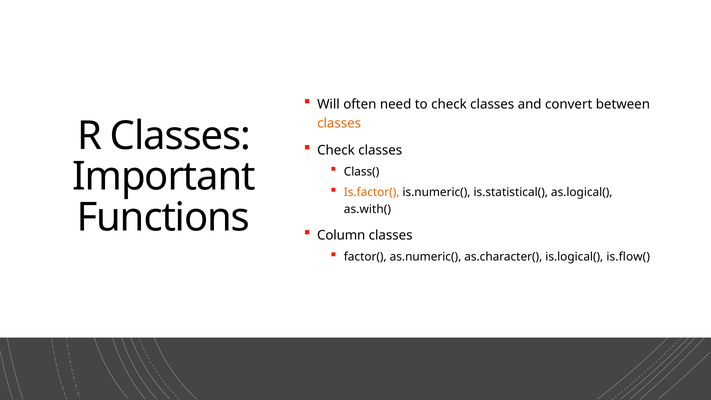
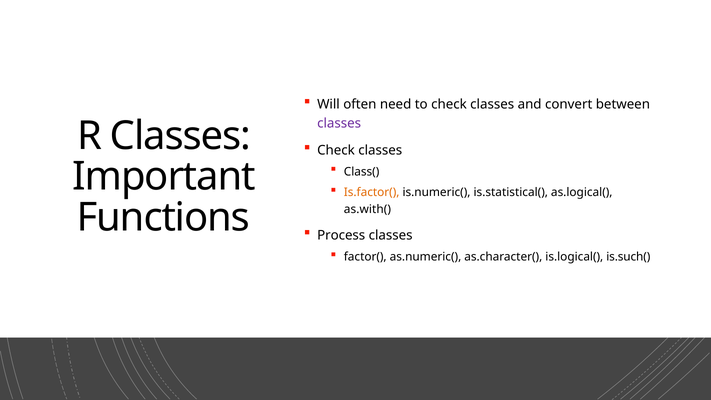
classes at (339, 124) colour: orange -> purple
Column: Column -> Process
is.flow(: is.flow( -> is.such(
